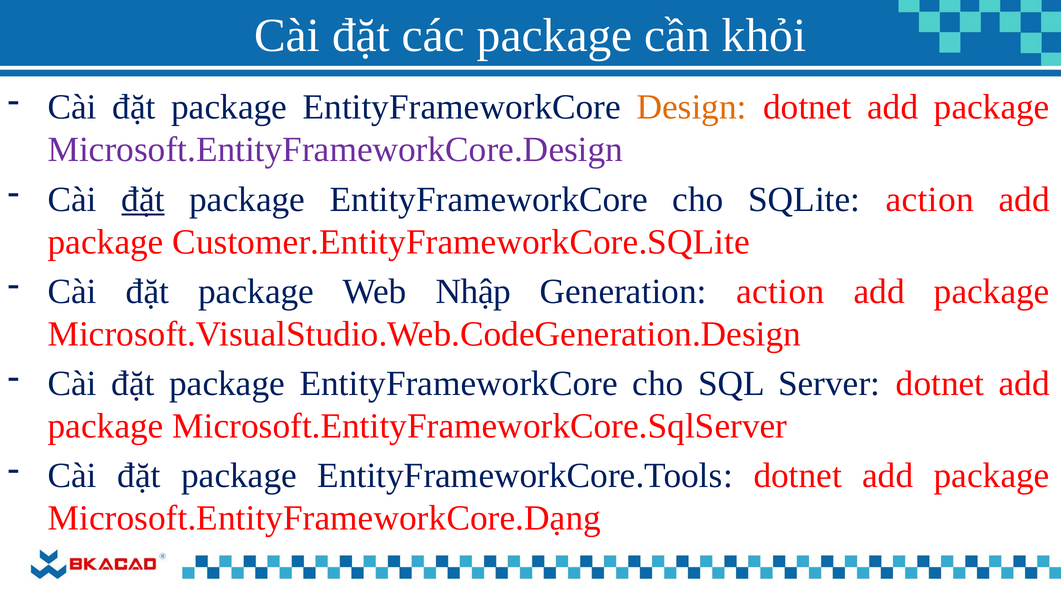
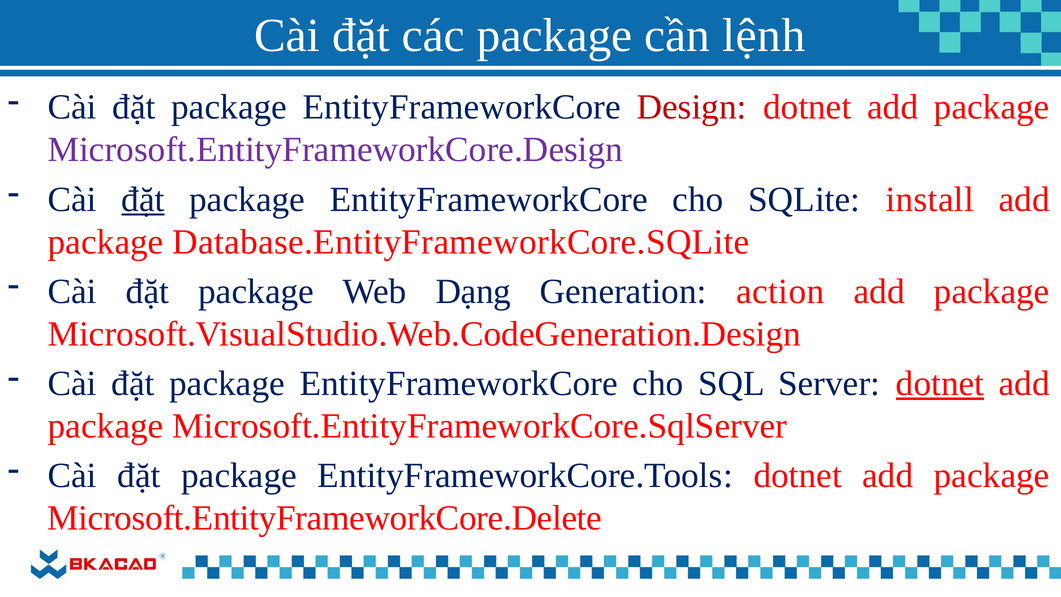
khỏi: khỏi -> lệnh
Design colour: orange -> red
SQLite action: action -> install
Customer.EntityFrameworkCore.SQLite: Customer.EntityFrameworkCore.SQLite -> Database.EntityFrameworkCore.SQLite
Nhập: Nhập -> Dạng
dotnet at (940, 383) underline: none -> present
Microsoft.EntityFrameworkCore.Dạng: Microsoft.EntityFrameworkCore.Dạng -> Microsoft.EntityFrameworkCore.Delete
